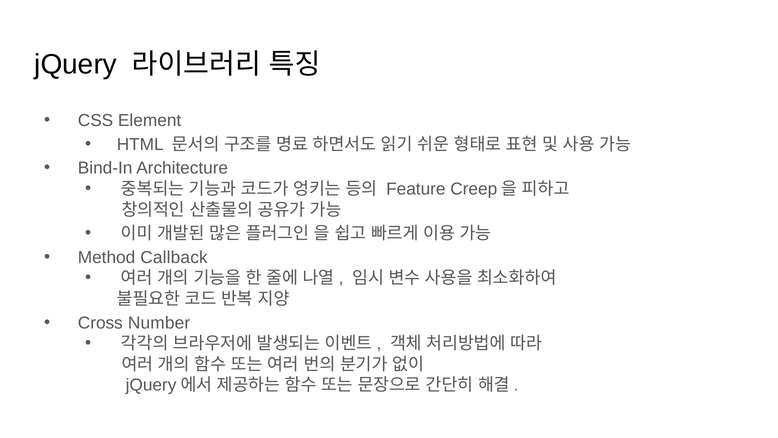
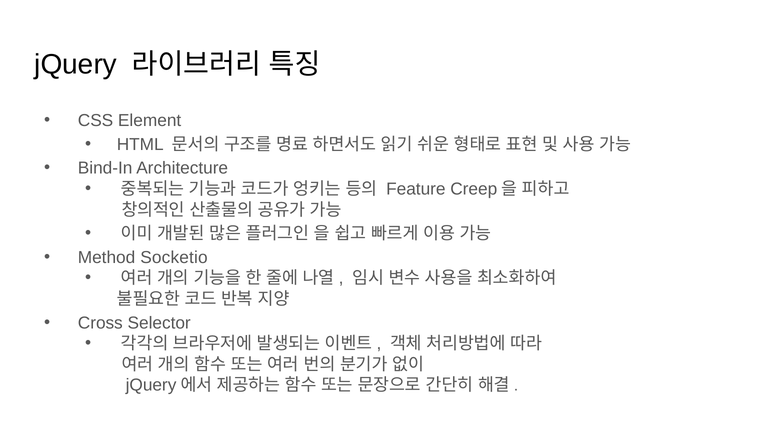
Callback: Callback -> Socketio
Number: Number -> Selector
